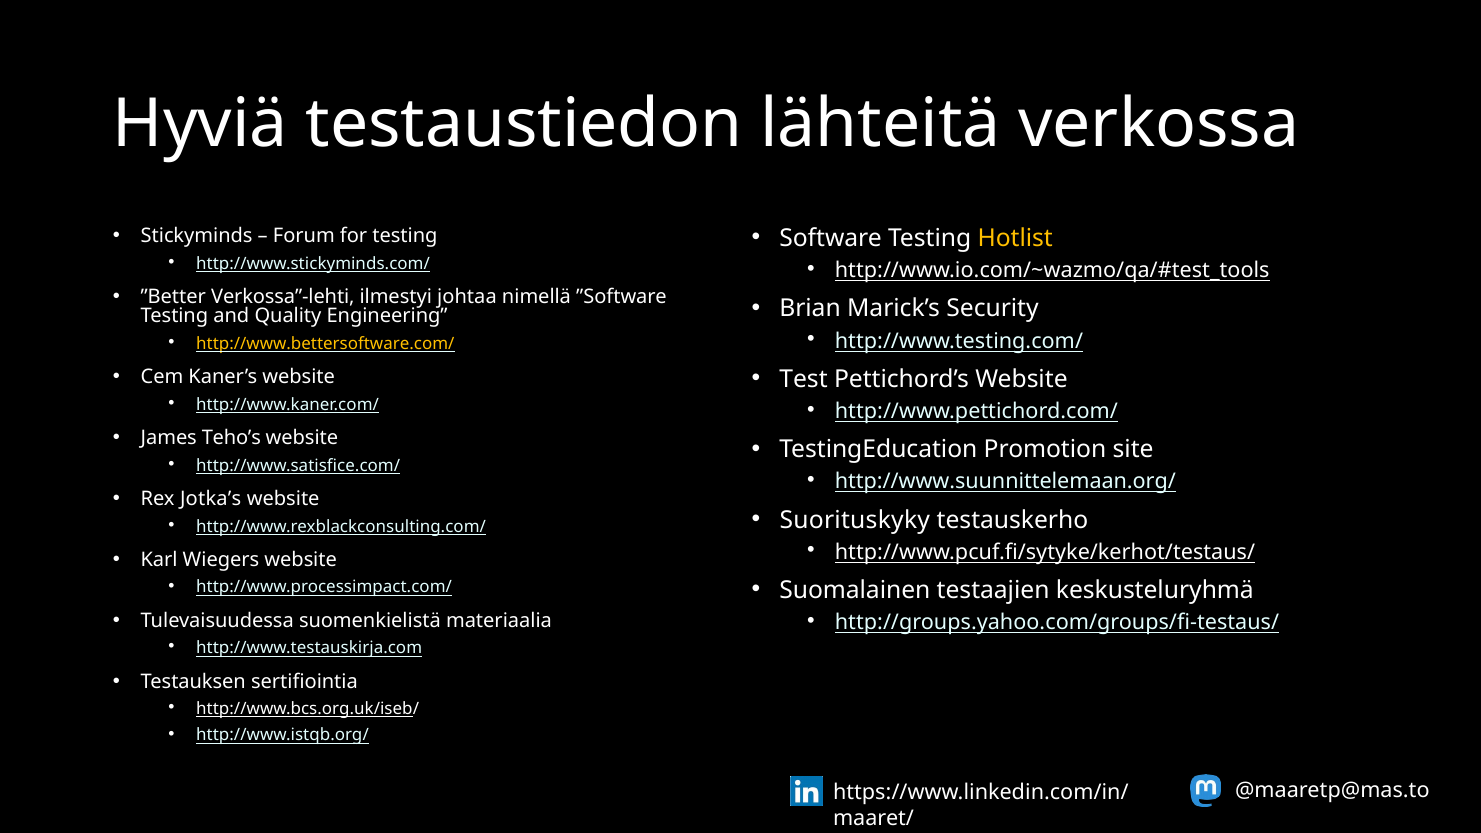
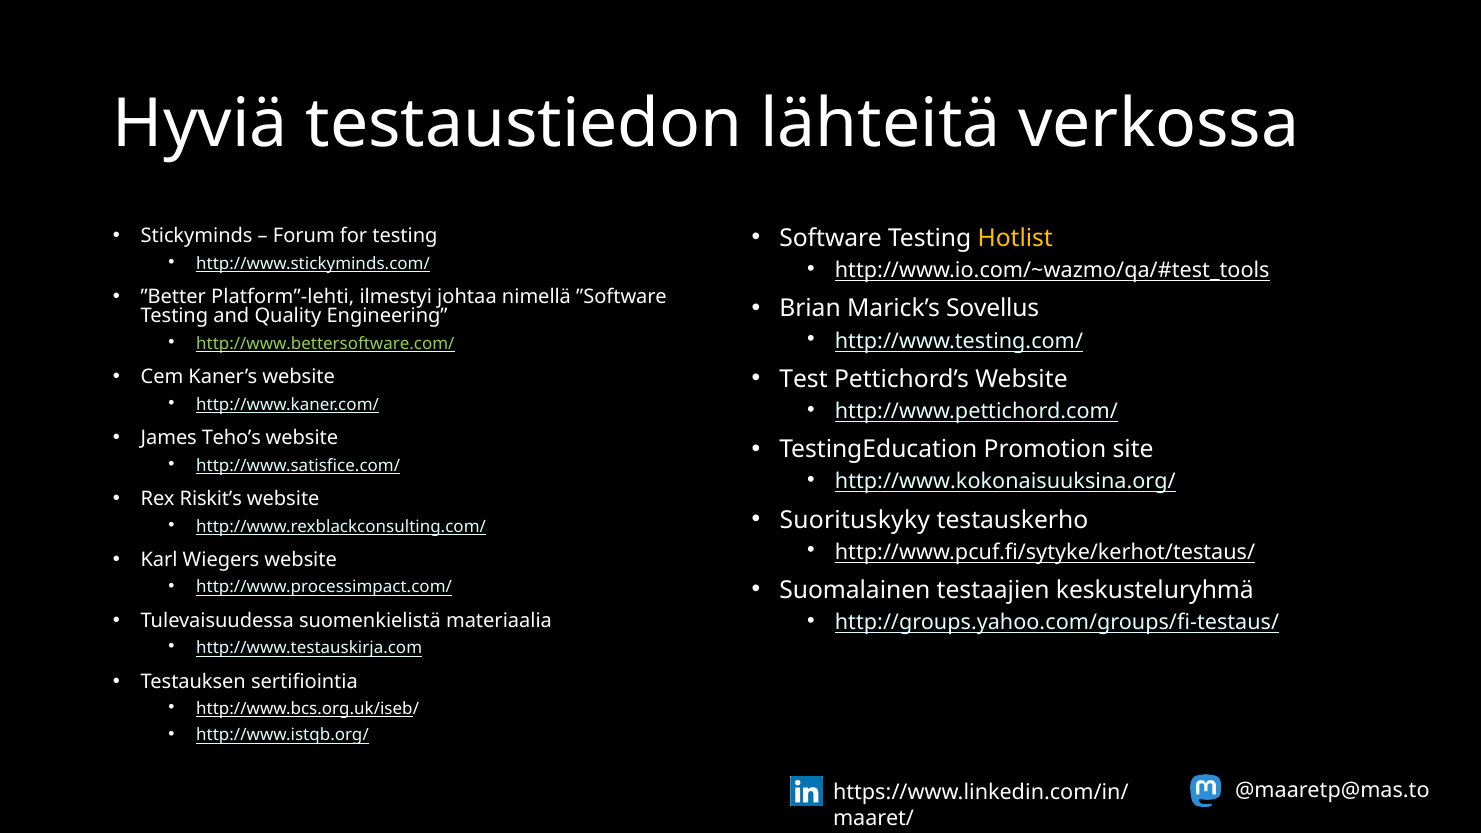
Verkossa”-lehti: Verkossa”-lehti -> Platform”-lehti
Security: Security -> Sovellus
http://www.bettersoftware.com/ colour: yellow -> light green
http://www.suunnittelemaan.org/: http://www.suunnittelemaan.org/ -> http://www.kokonaisuuksina.org/
Jotka’s: Jotka’s -> Riskit’s
